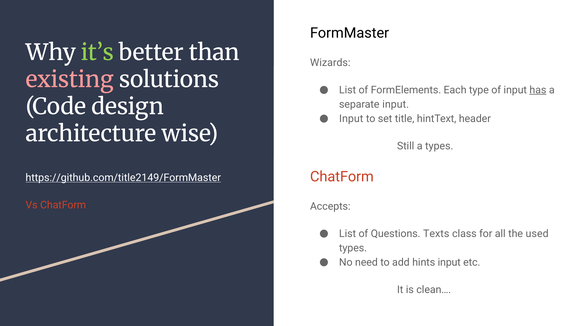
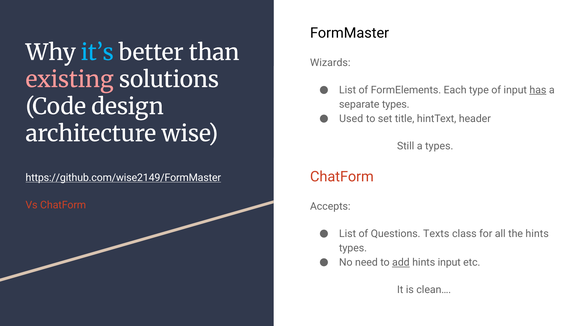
it’s colour: light green -> light blue
separate input: input -> types
Input at (351, 119): Input -> Used
https://github.com/title2149/FormMaster: https://github.com/title2149/FormMaster -> https://github.com/wise2149/FormMaster
the used: used -> hints
add underline: none -> present
